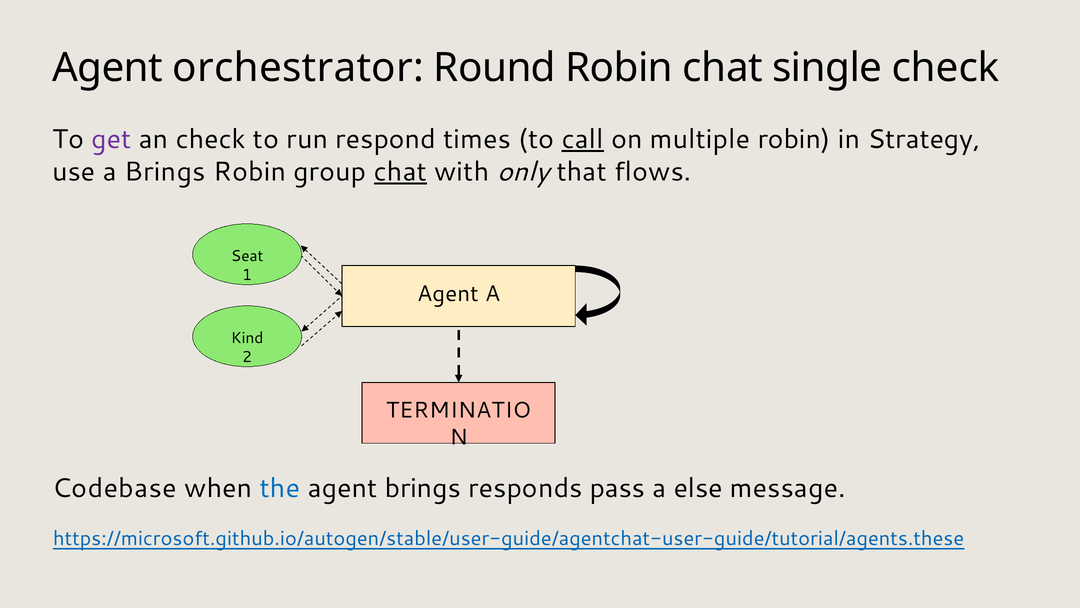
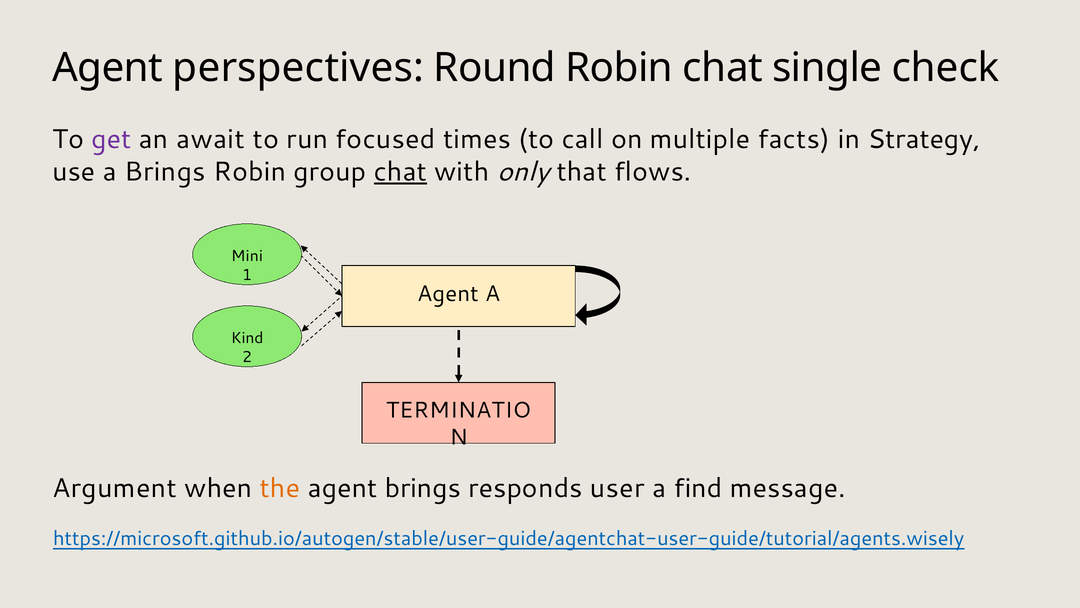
orchestrator: orchestrator -> perspectives
an check: check -> await
respond: respond -> focused
call underline: present -> none
multiple robin: robin -> facts
Seat: Seat -> Mini
Codebase: Codebase -> Argument
the colour: blue -> orange
pass: pass -> user
else: else -> find
https://microsoft.github.io/autogen/stable/user-guide/agentchat-user-guide/tutorial/agents.these: https://microsoft.github.io/autogen/stable/user-guide/agentchat-user-guide/tutorial/agents.these -> https://microsoft.github.io/autogen/stable/user-guide/agentchat-user-guide/tutorial/agents.wisely
